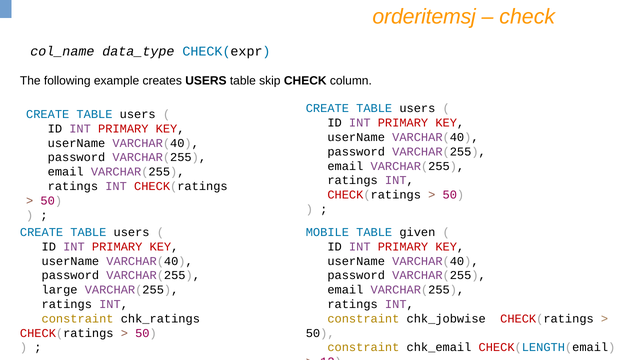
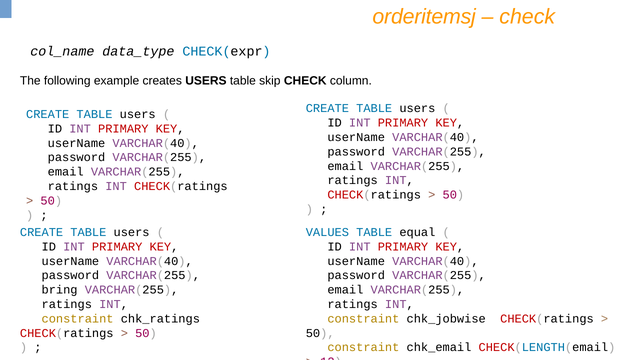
MOBILE: MOBILE -> VALUES
given: given -> equal
large: large -> bring
